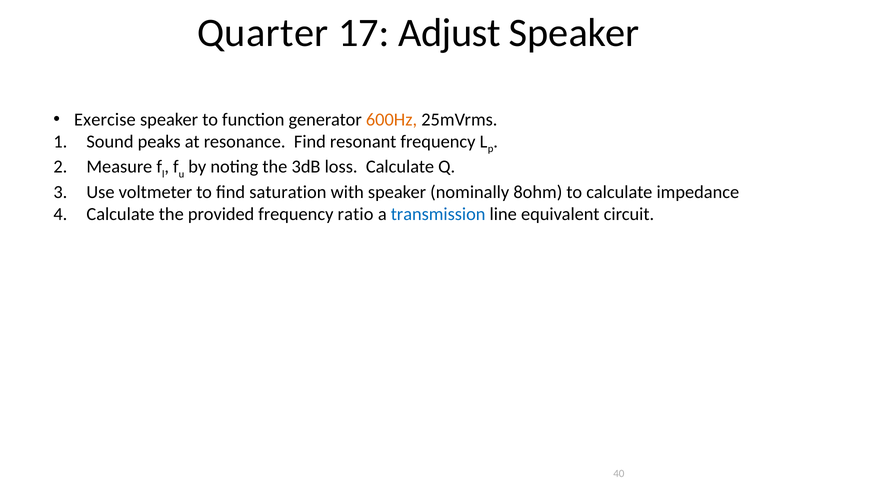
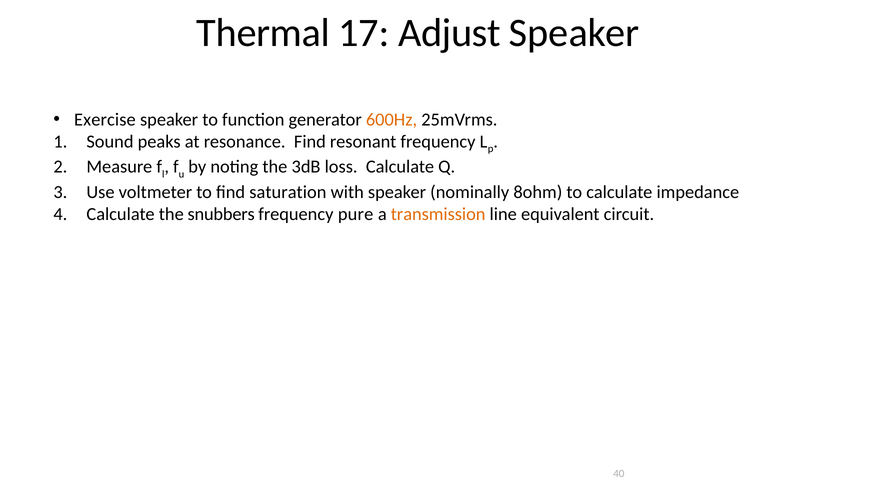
Quarter: Quarter -> Thermal
provided: provided -> snubbers
ratio: ratio -> pure
transmission colour: blue -> orange
